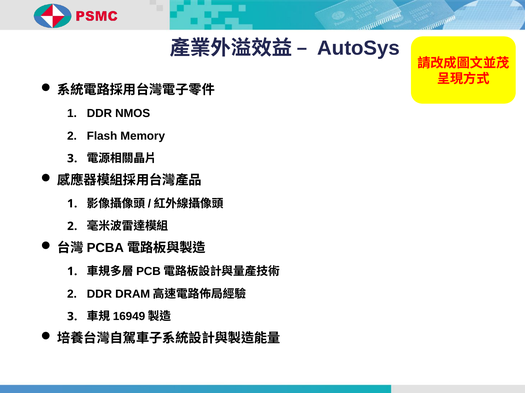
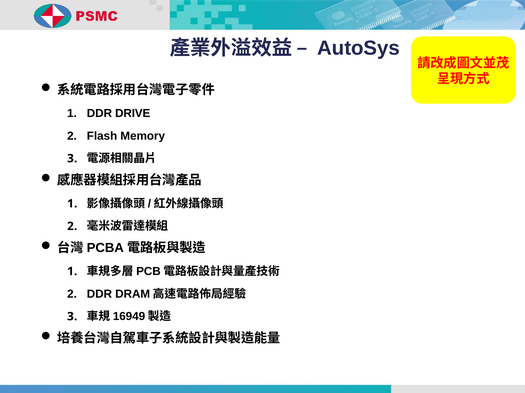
NMOS: NMOS -> DRIVE
